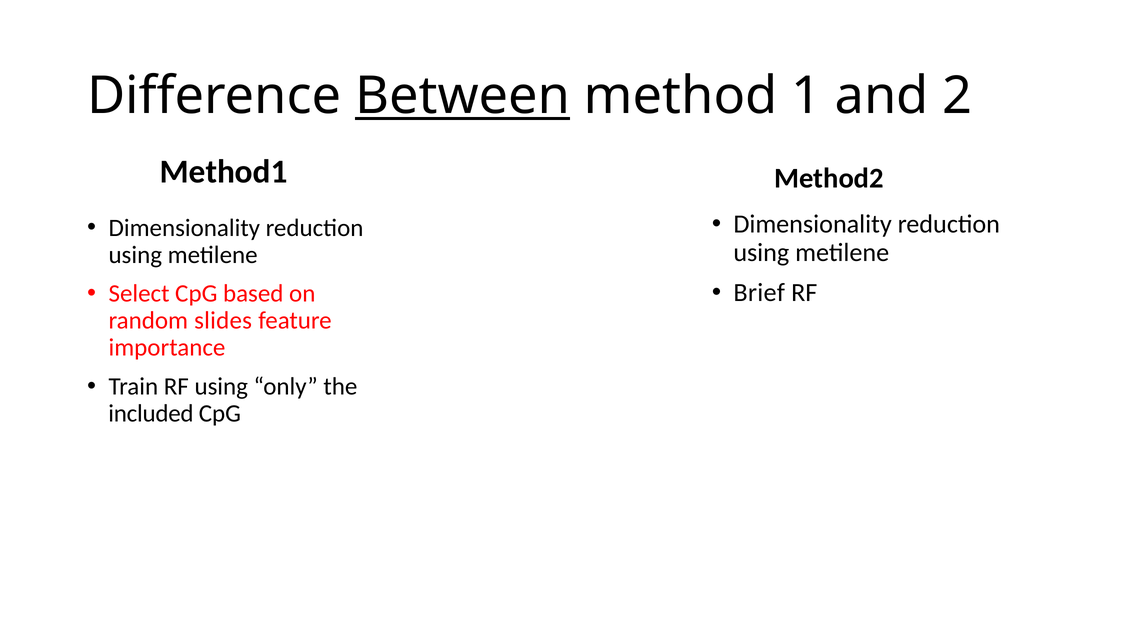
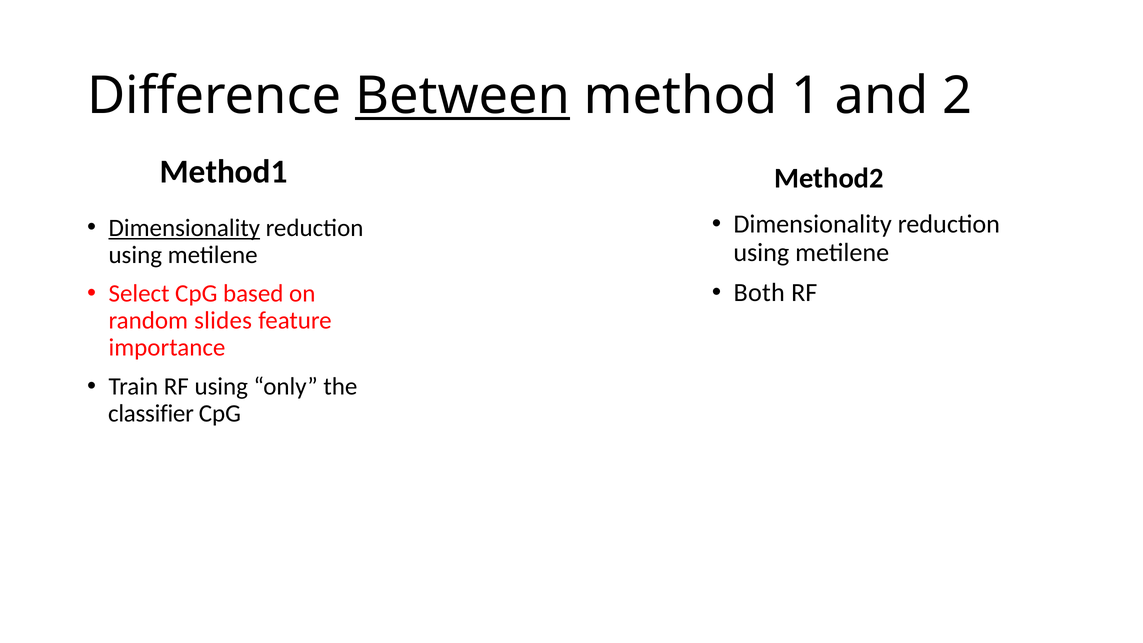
Dimensionality at (184, 228) underline: none -> present
Brief: Brief -> Both
included: included -> classifier
